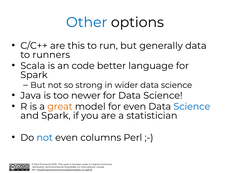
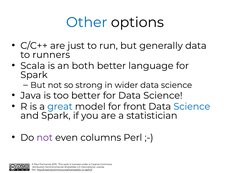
are this: this -> just
code: code -> both
too newer: newer -> better
great colour: orange -> blue
for even: even -> front
not at (45, 137) colour: blue -> purple
